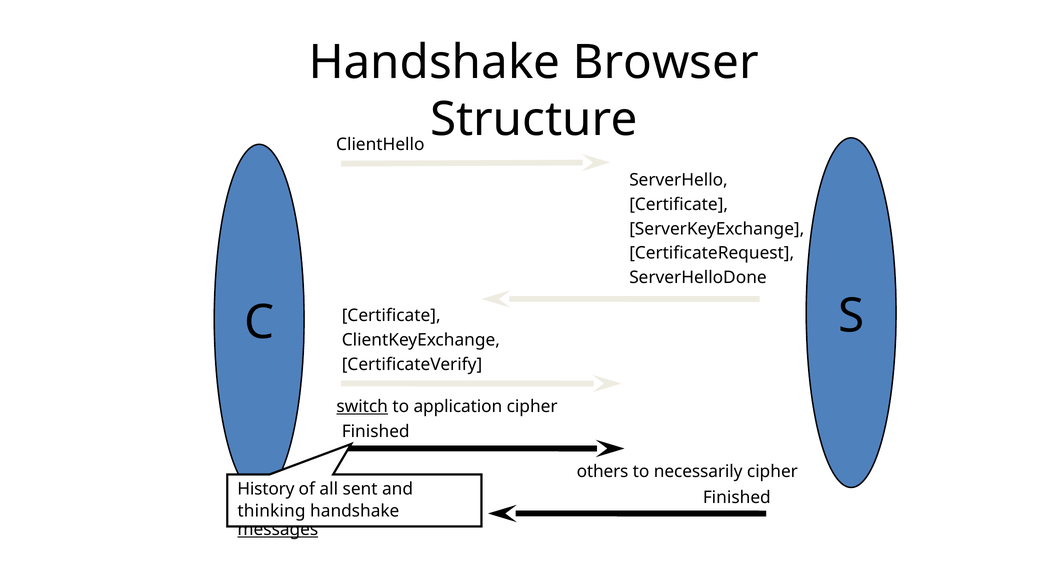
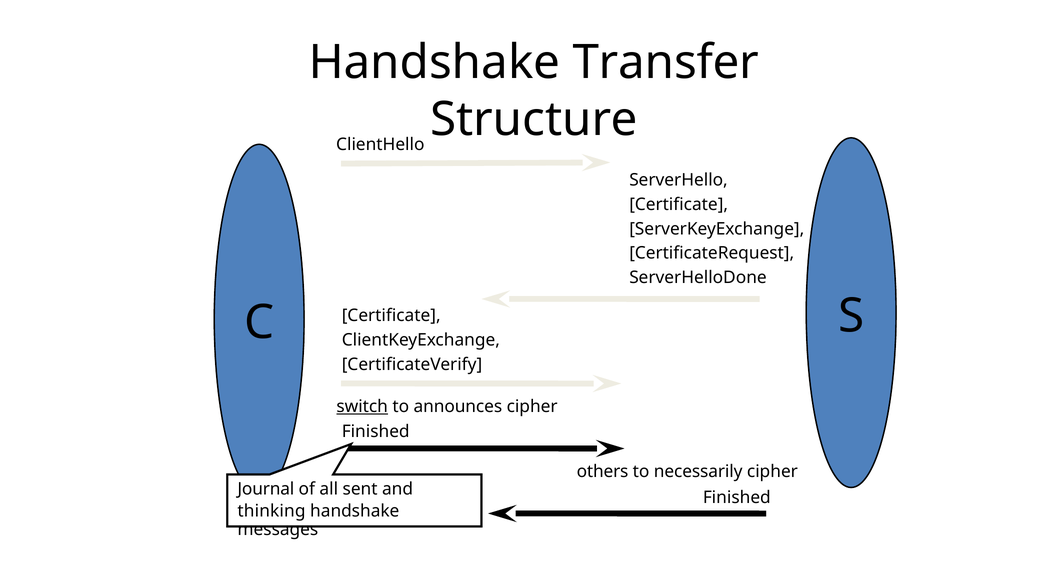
Browser: Browser -> Transfer
application: application -> announces
History: History -> Journal
messages underline: present -> none
